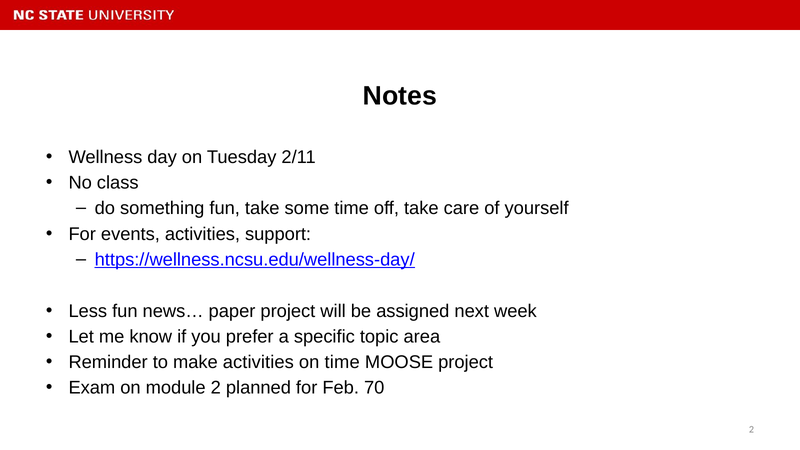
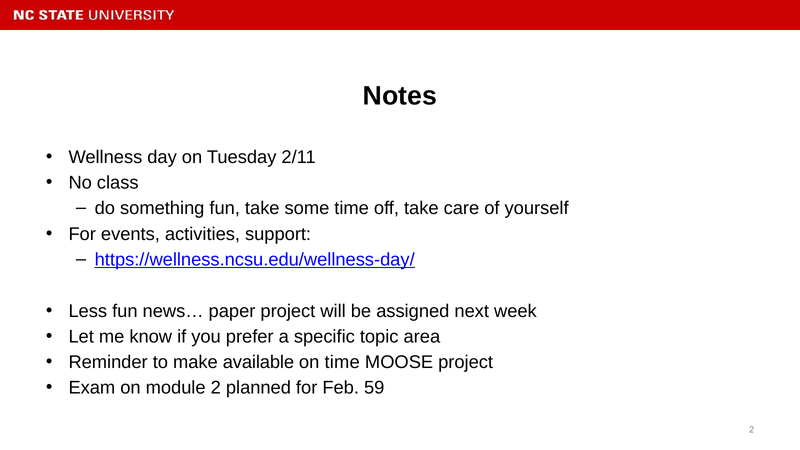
make activities: activities -> available
70: 70 -> 59
